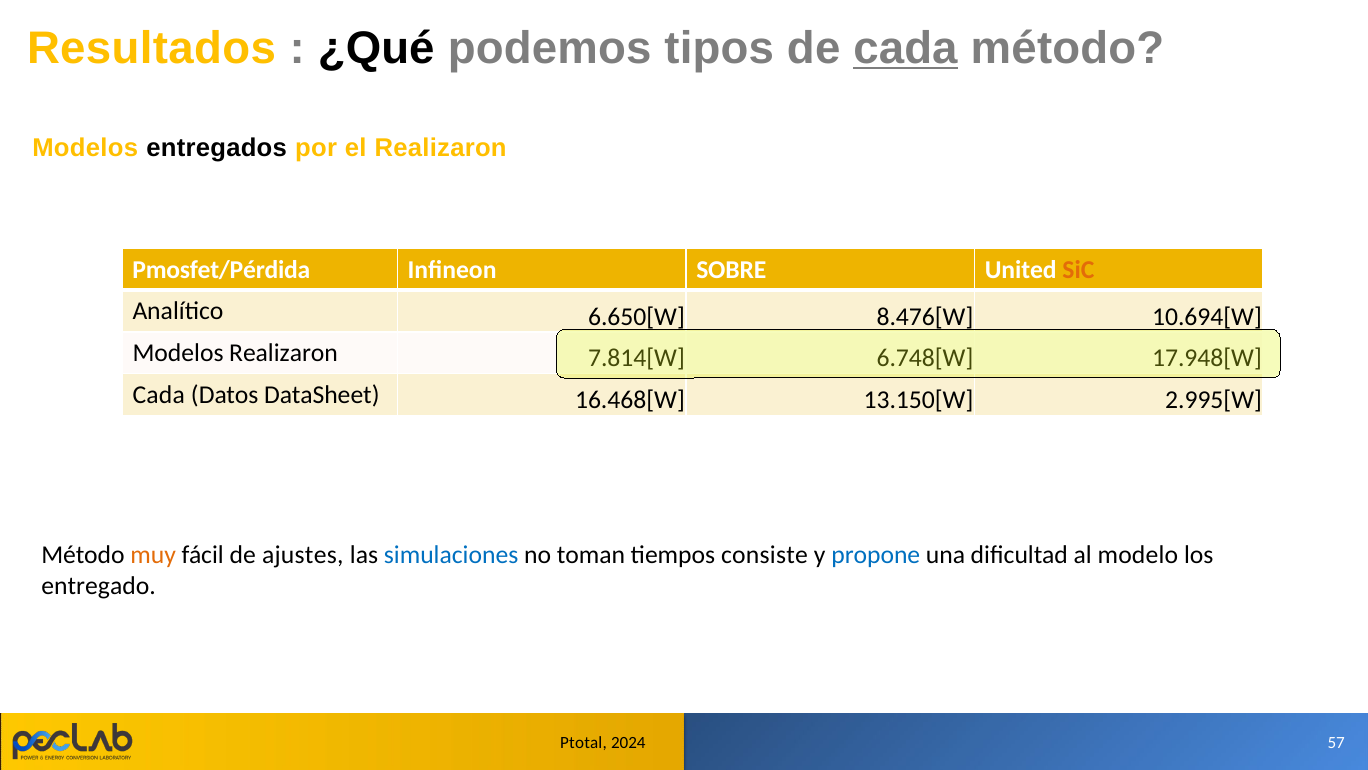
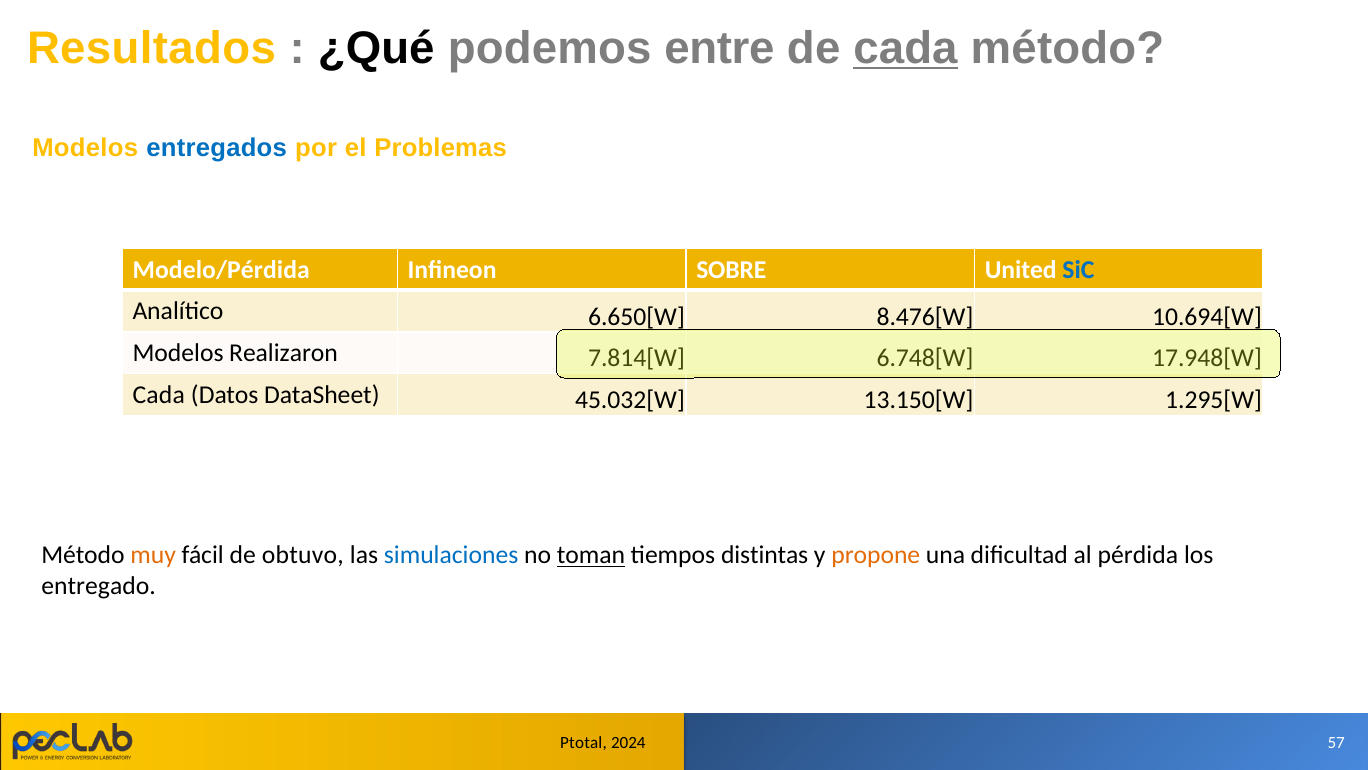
tipos: tipos -> entre
entregados colour: black -> blue
el Realizaron: Realizaron -> Problemas
Pmosfet/Pérdida: Pmosfet/Pérdida -> Modelo/Pérdida
SiC colour: orange -> blue
16.468[W: 16.468[W -> 45.032[W
2.995[W: 2.995[W -> 1.295[W
ajustes: ajustes -> obtuvo
toman underline: none -> present
consiste: consiste -> distintas
propone colour: blue -> orange
modelo: modelo -> pérdida
